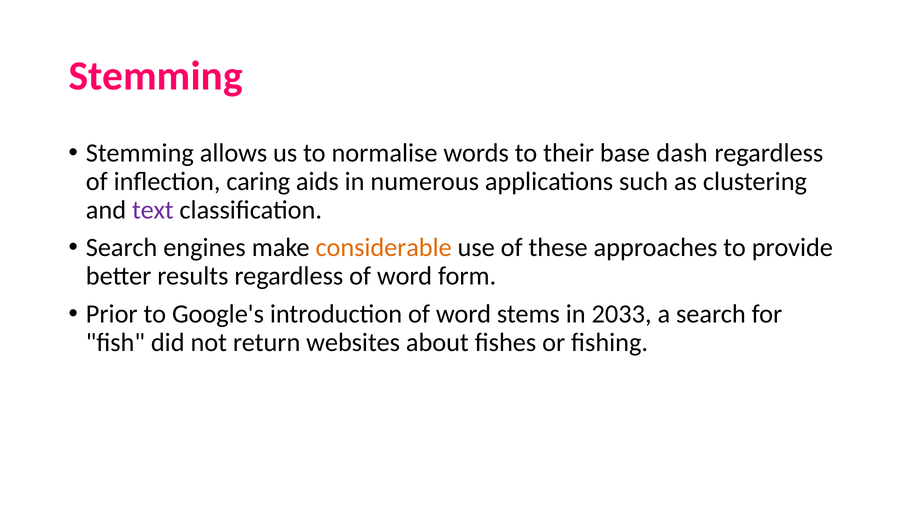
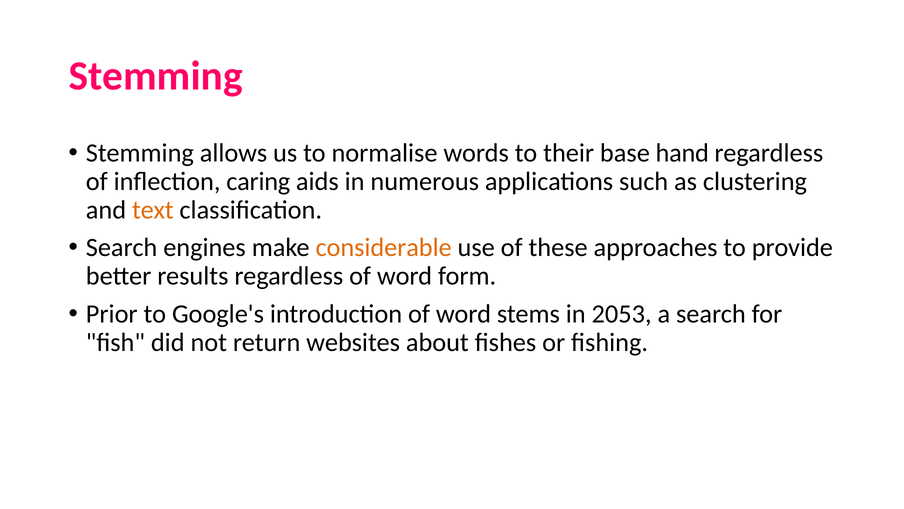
dash: dash -> hand
text colour: purple -> orange
2033: 2033 -> 2053
